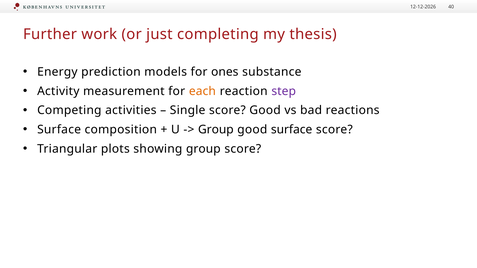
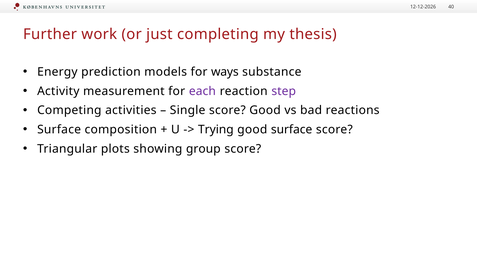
ones: ones -> ways
each colour: orange -> purple
Group at (216, 130): Group -> Trying
